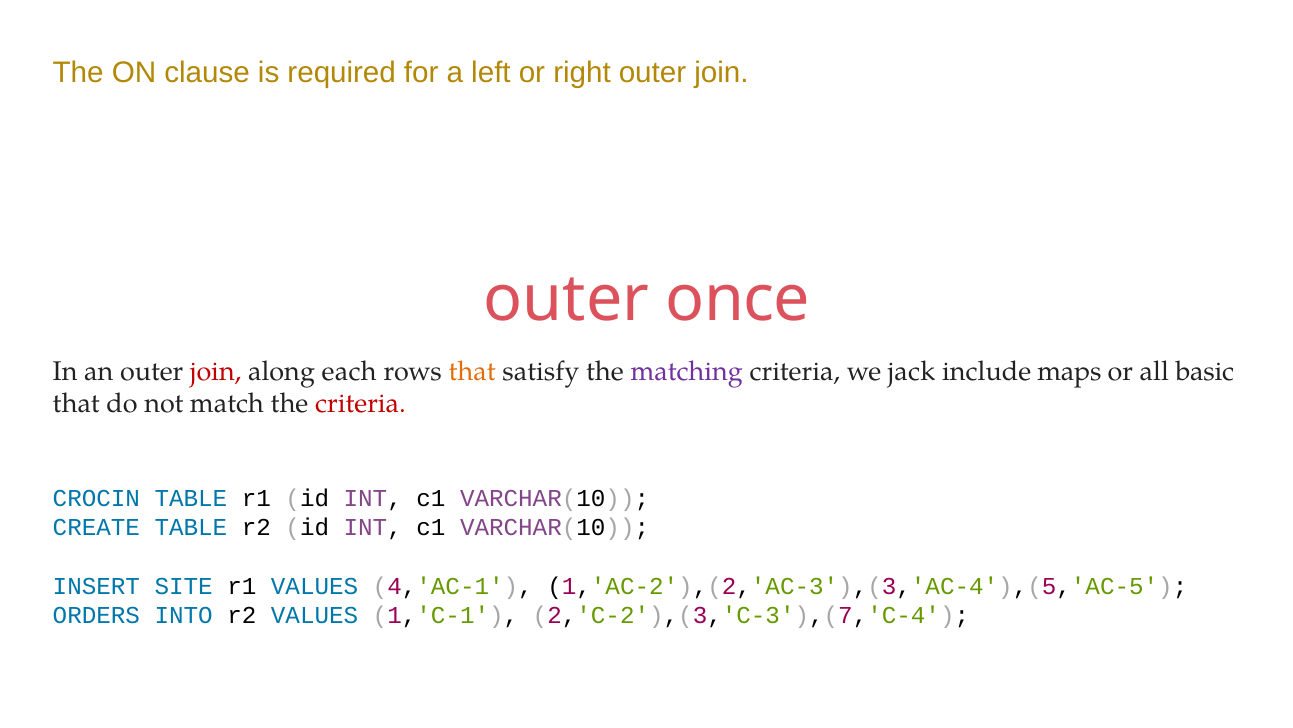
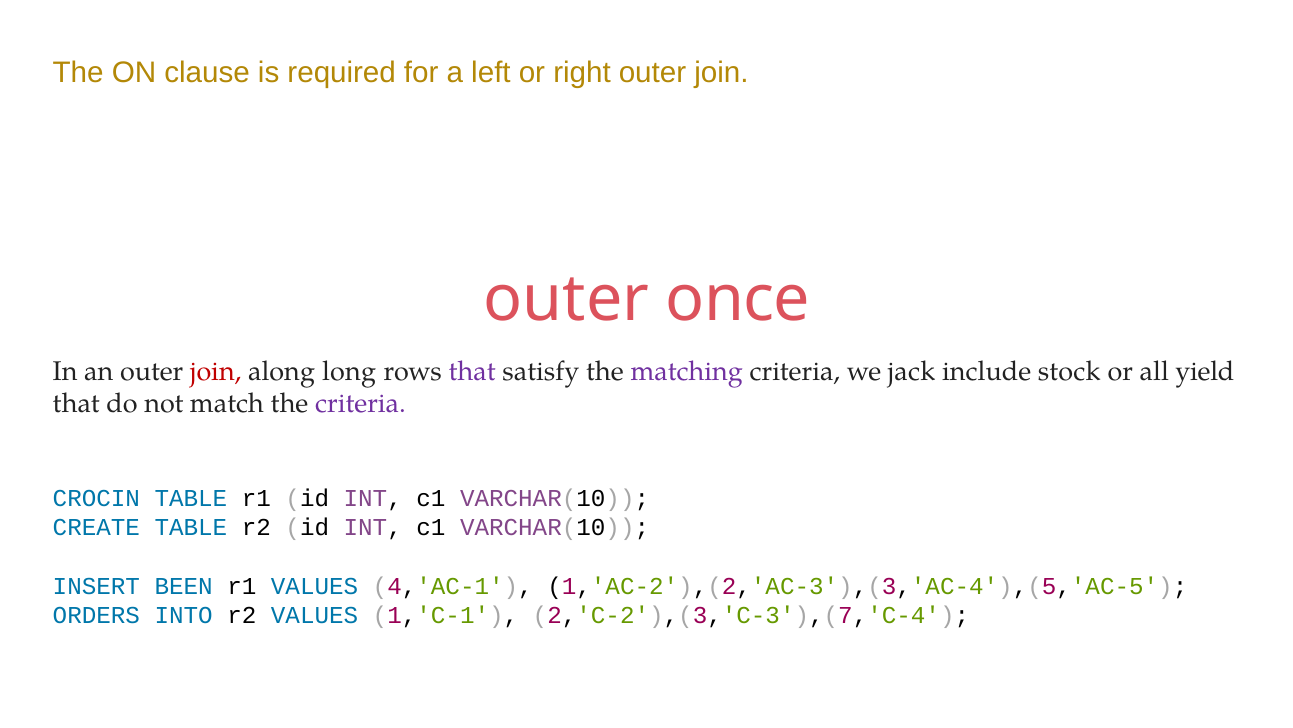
each: each -> long
that at (472, 371) colour: orange -> purple
maps: maps -> stock
basic: basic -> yield
criteria at (361, 403) colour: red -> purple
SITE: SITE -> BEEN
